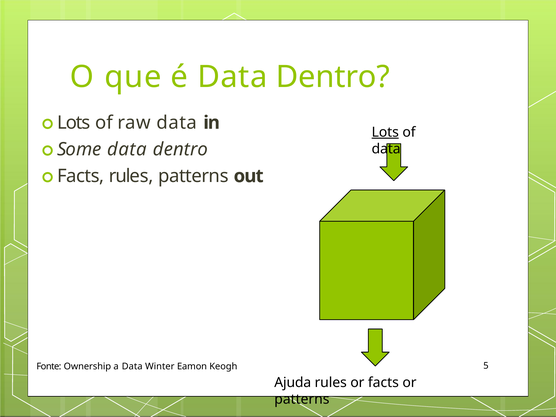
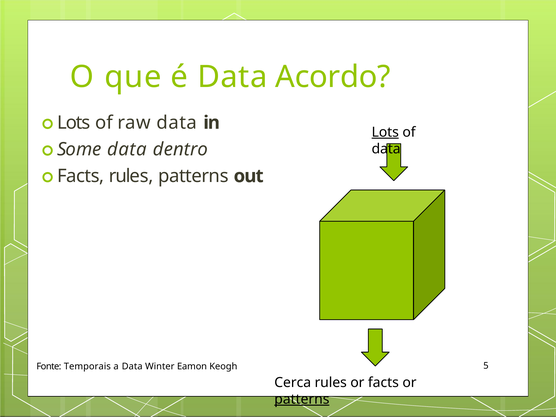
é Data Dentro: Dentro -> Acordo
Ownership: Ownership -> Temporais
Ajuda: Ajuda -> Cerca
patterns at (302, 399) underline: none -> present
